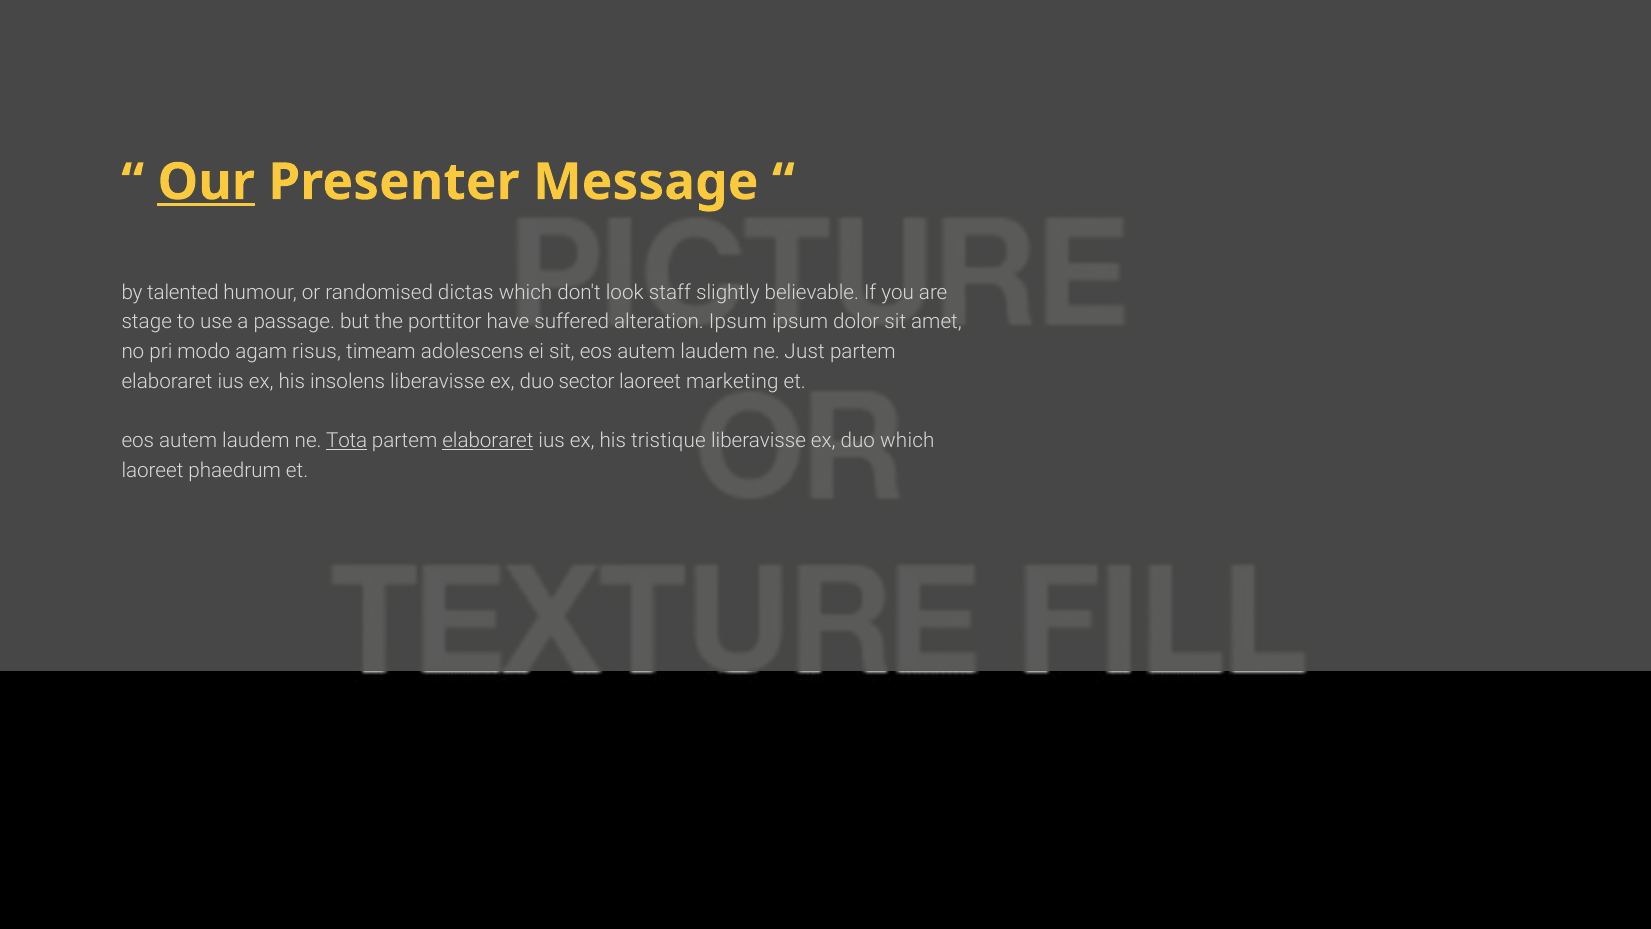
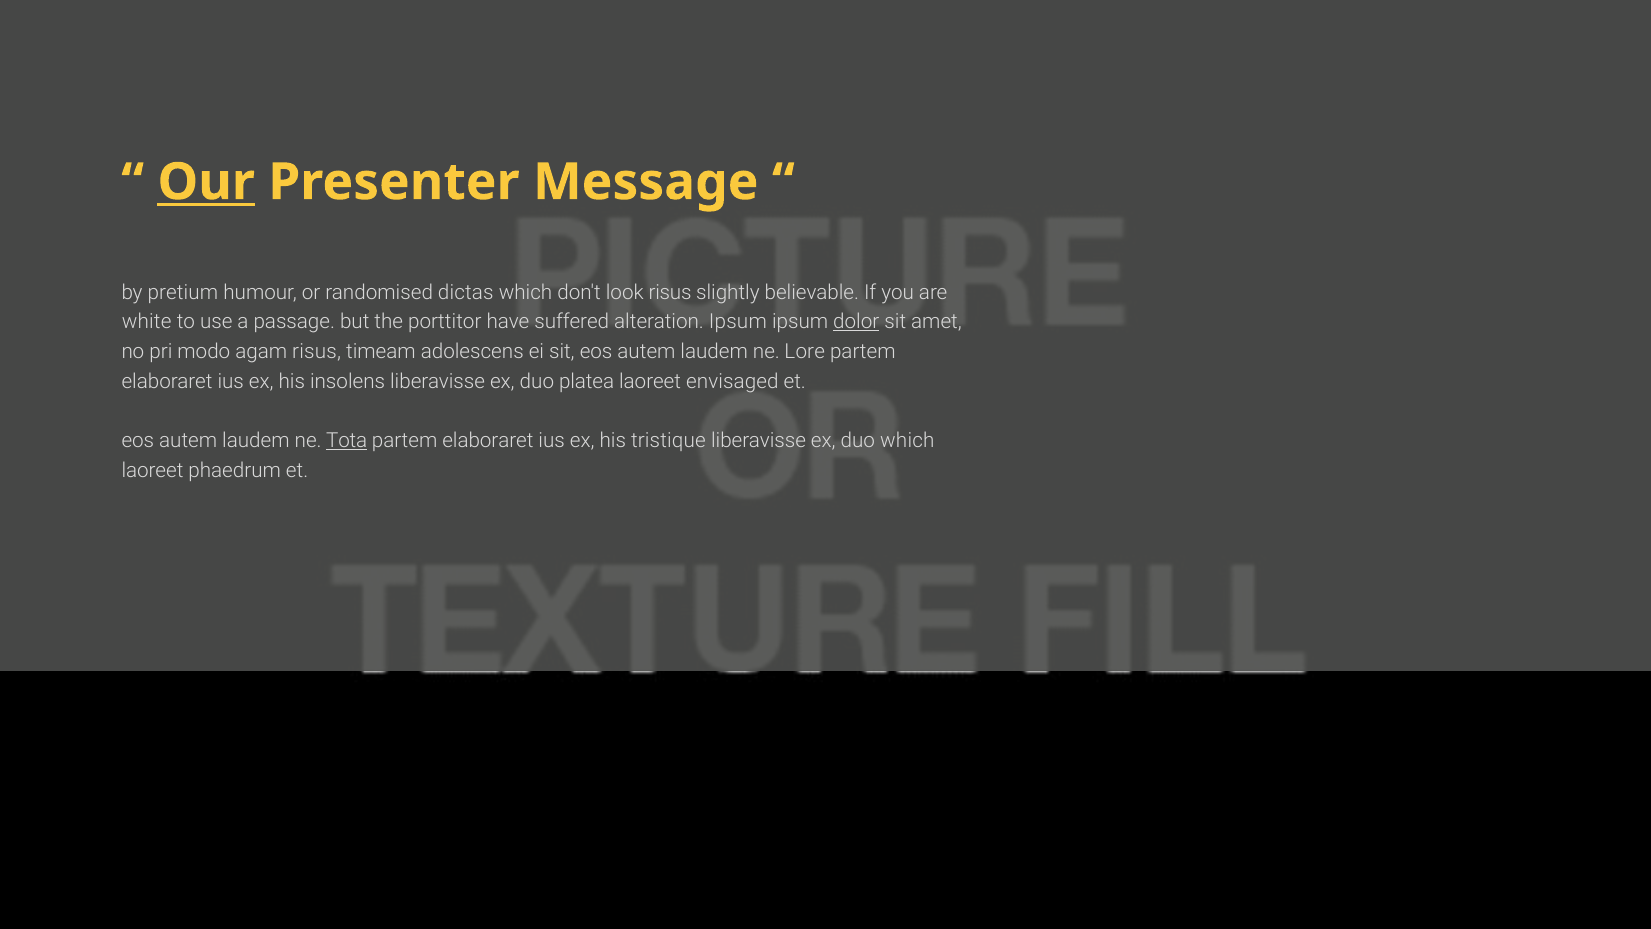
talented: talented -> pretium
look staff: staff -> risus
stage: stage -> white
dolor underline: none -> present
Just: Just -> Lore
sector: sector -> platea
marketing: marketing -> envisaged
elaboraret at (488, 441) underline: present -> none
